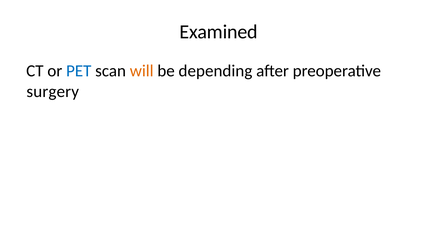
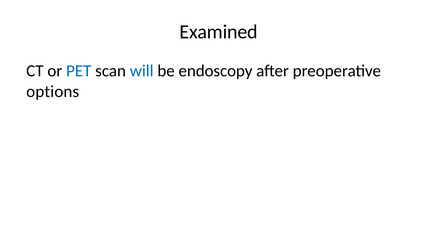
will colour: orange -> blue
depending: depending -> endoscopy
surgery: surgery -> options
